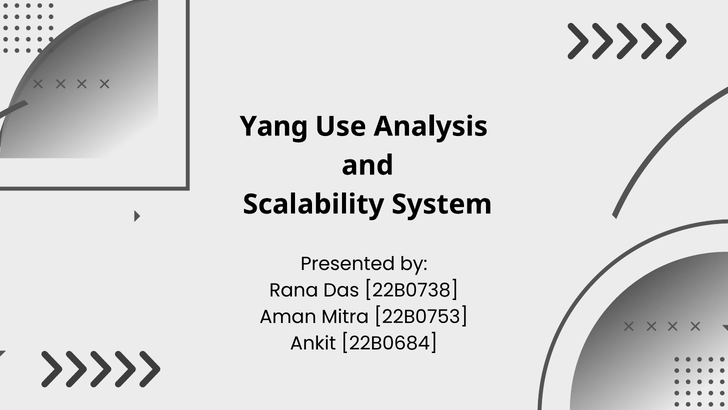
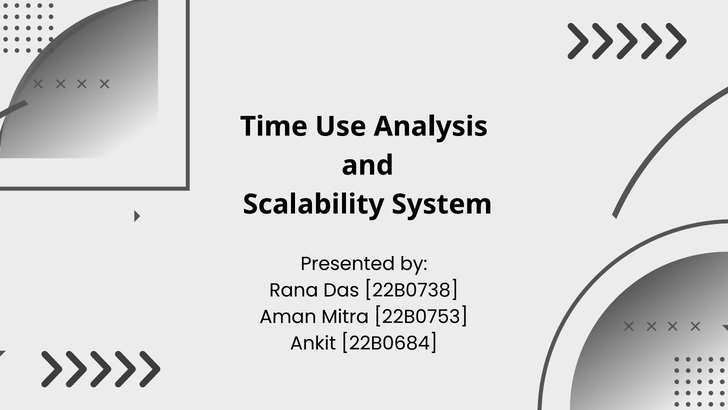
Yang: Yang -> Time
